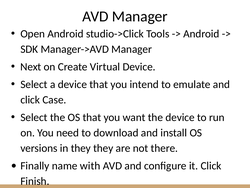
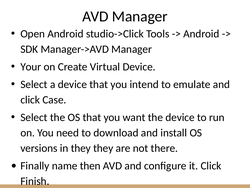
Next: Next -> Your
with: with -> then
